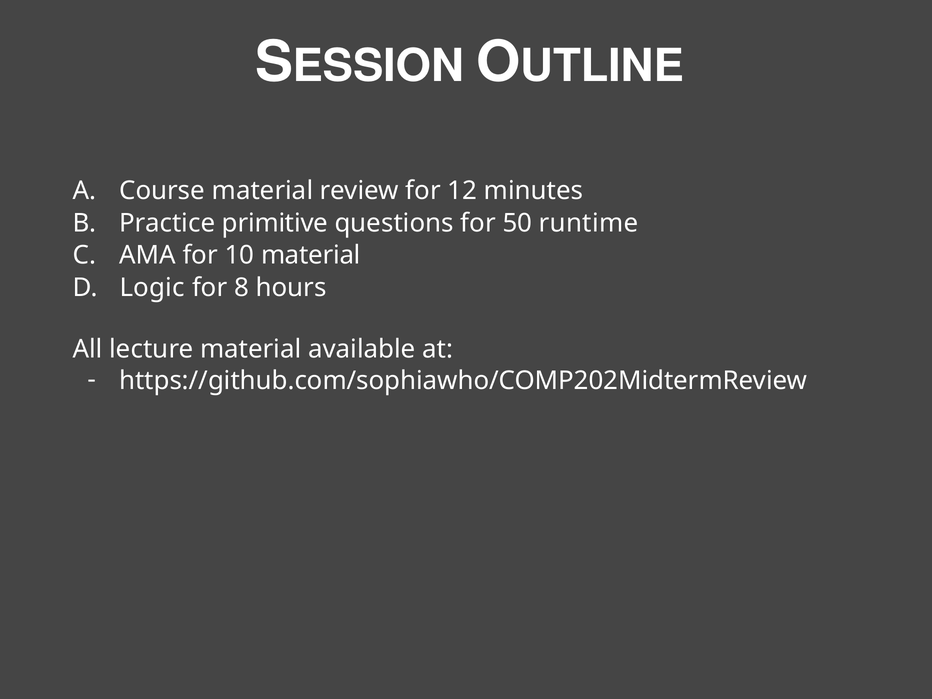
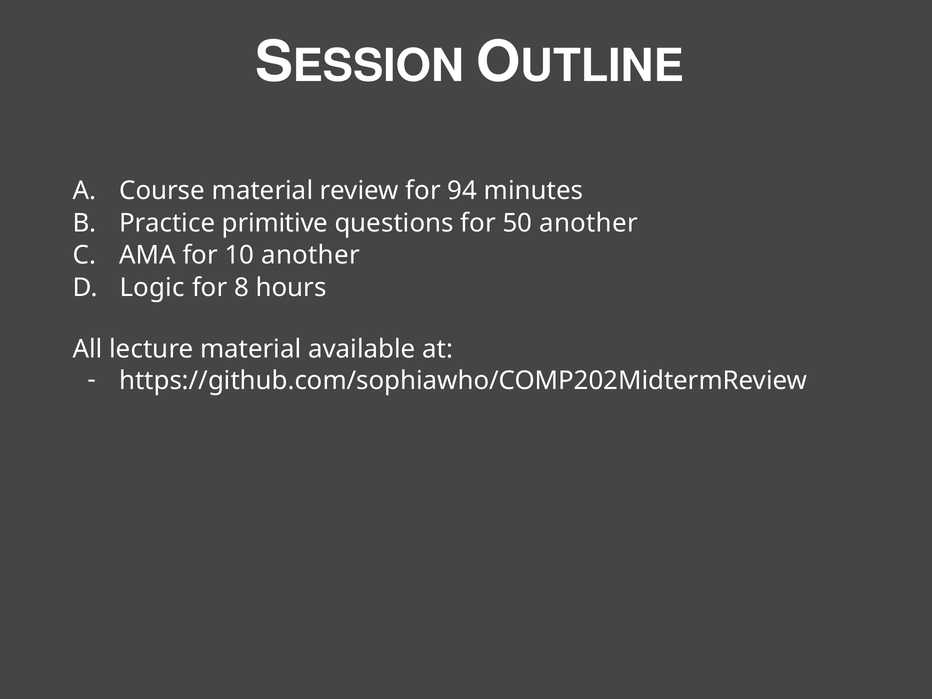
12: 12 -> 94
50 runtime: runtime -> another
10 material: material -> another
